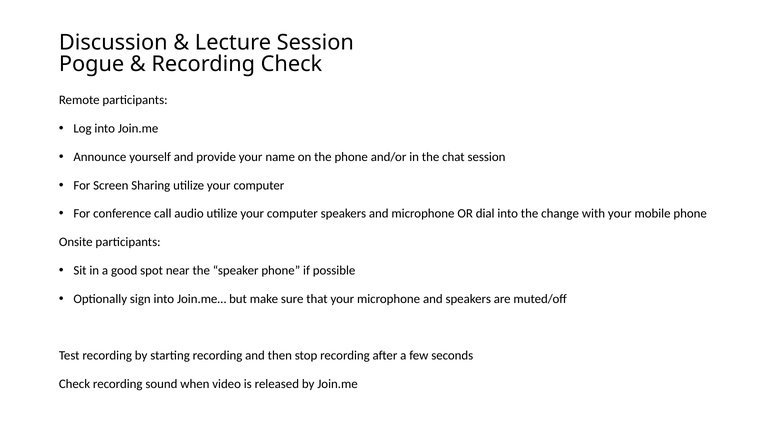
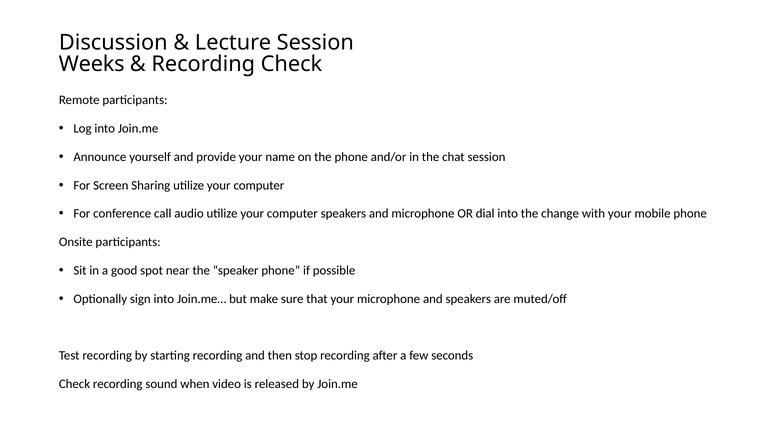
Pogue: Pogue -> Weeks
